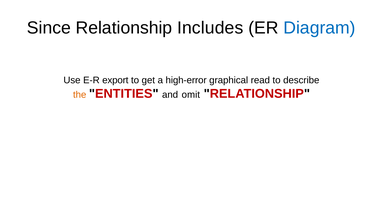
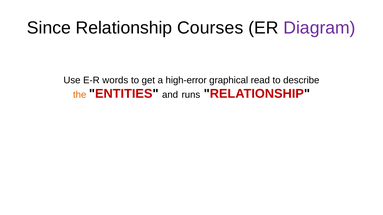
Includes: Includes -> Courses
Diagram colour: blue -> purple
export: export -> words
omit: omit -> runs
